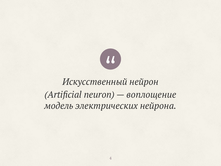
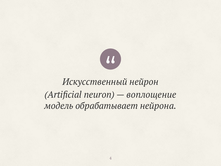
электрических: электрических -> обрабатывает
